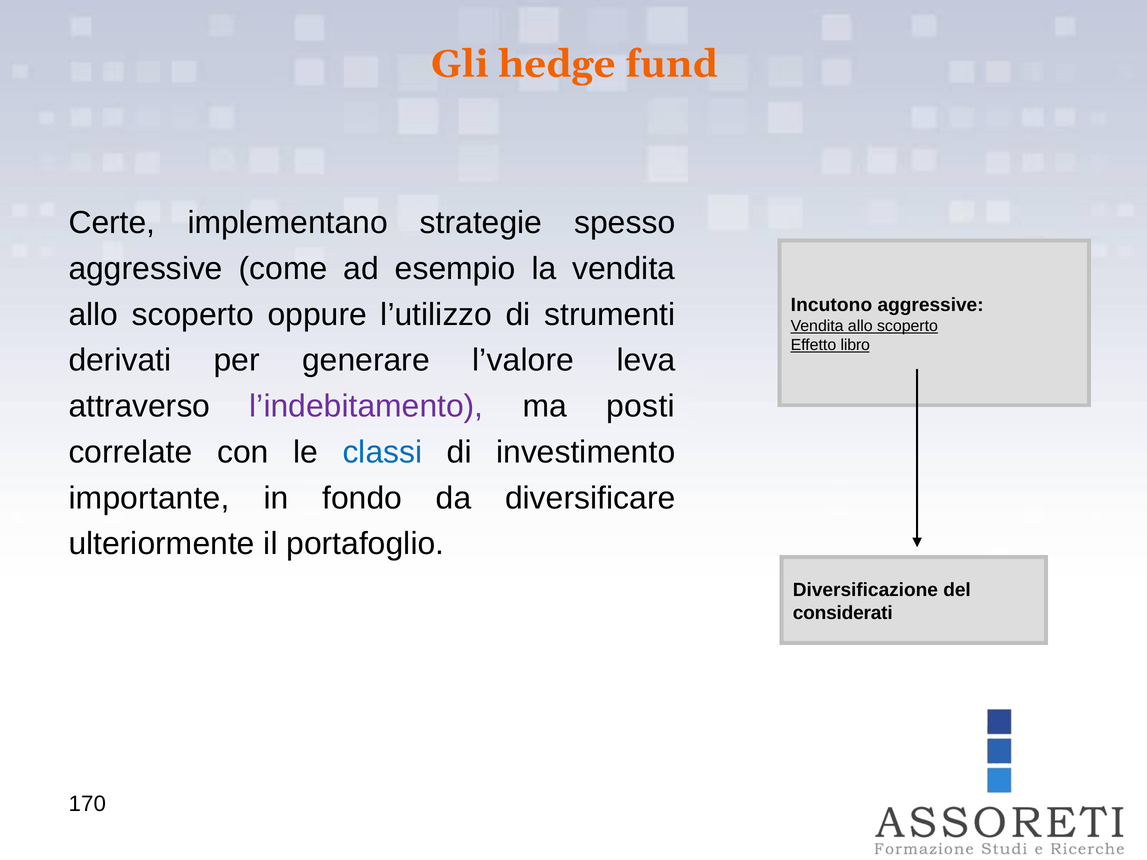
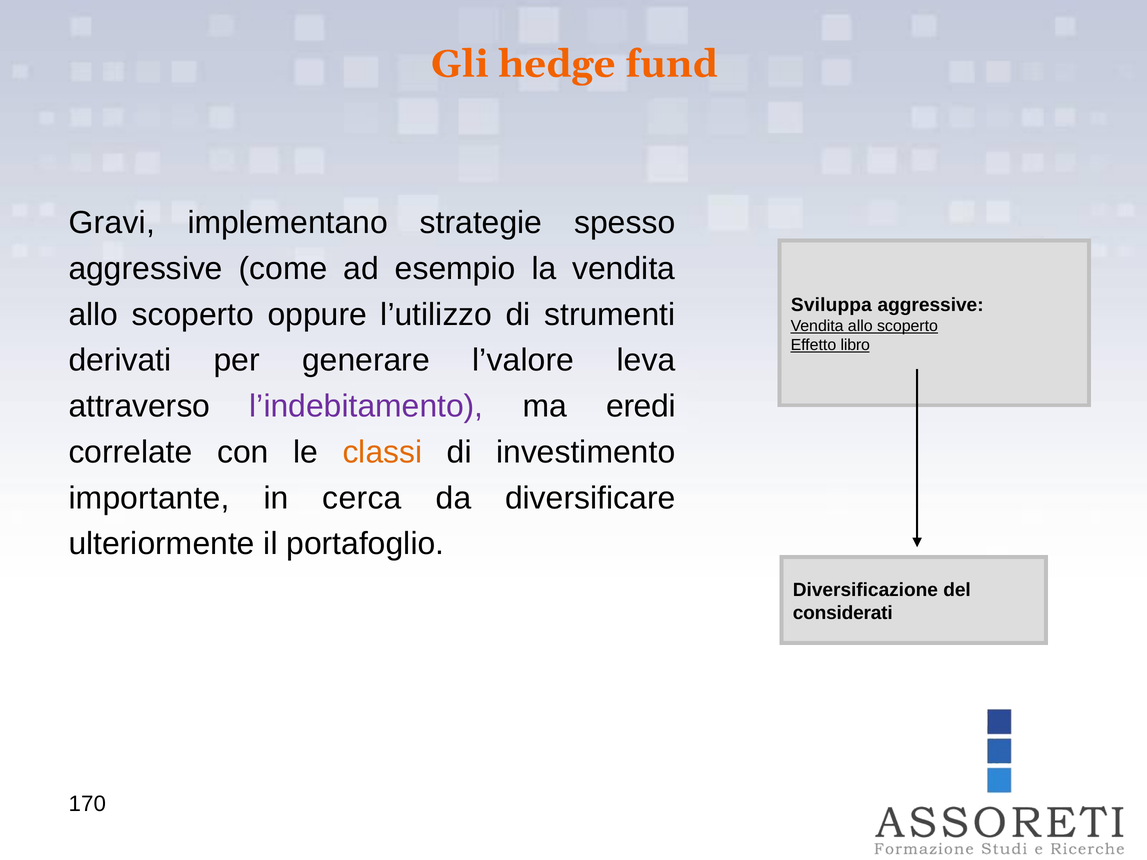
Certe: Certe -> Gravi
Incutono: Incutono -> Sviluppa
posti: posti -> eredi
classi colour: blue -> orange
fondo: fondo -> cerca
